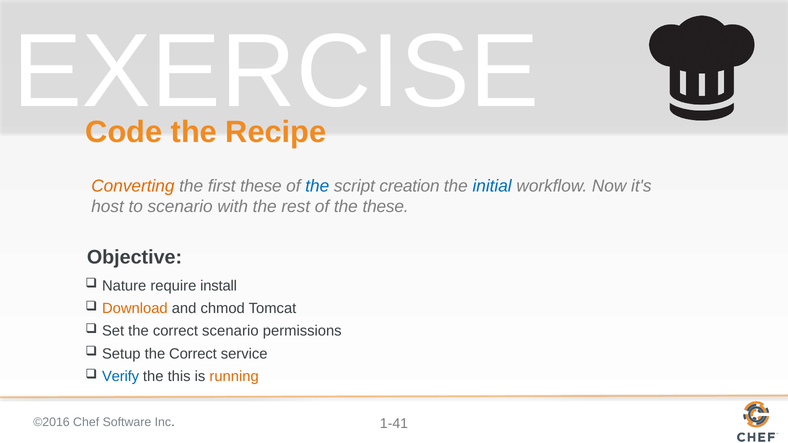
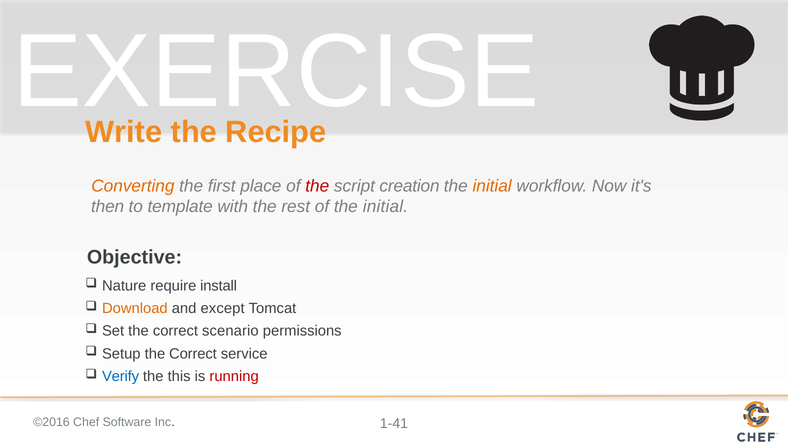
Code: Code -> Write
first these: these -> place
the at (317, 186) colour: blue -> red
initial at (492, 186) colour: blue -> orange
host: host -> then
to scenario: scenario -> template
of the these: these -> initial
chmod: chmod -> except
running colour: orange -> red
